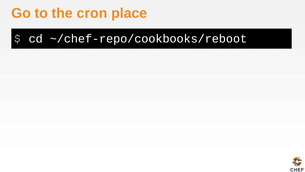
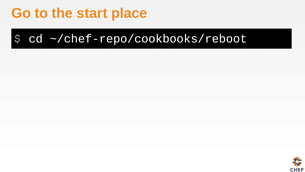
cron: cron -> start
